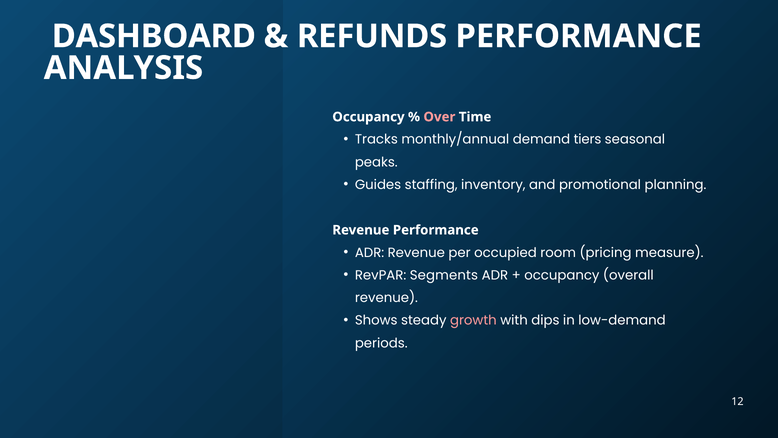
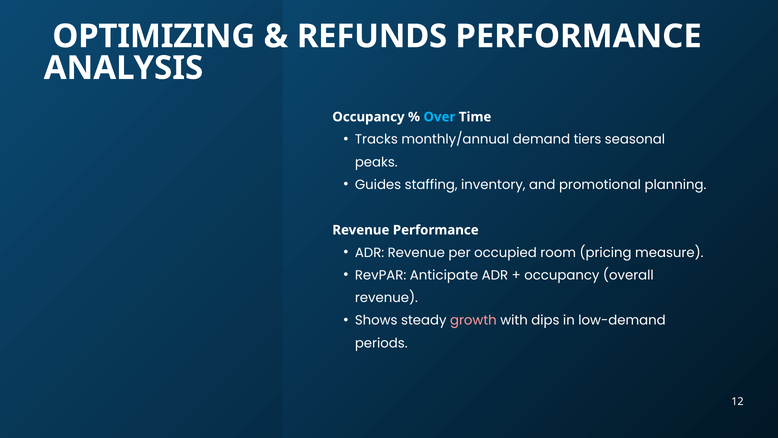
DASHBOARD: DASHBOARD -> OPTIMIZING
Over colour: pink -> light blue
Segments: Segments -> Anticipate
